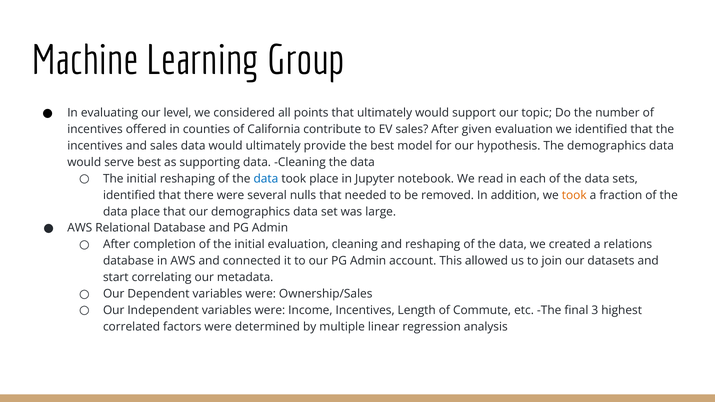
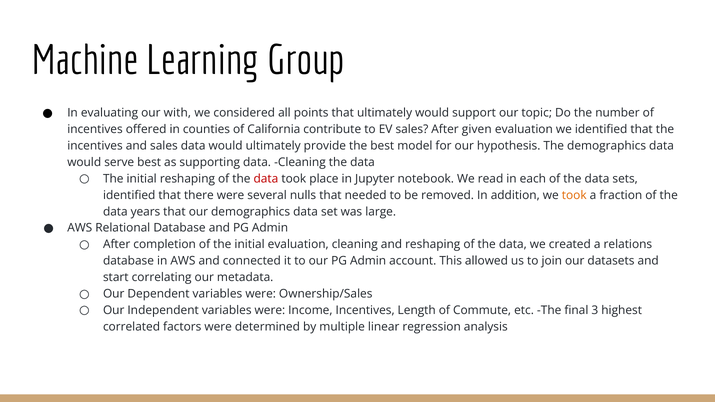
level: level -> with
data at (266, 179) colour: blue -> red
data place: place -> years
